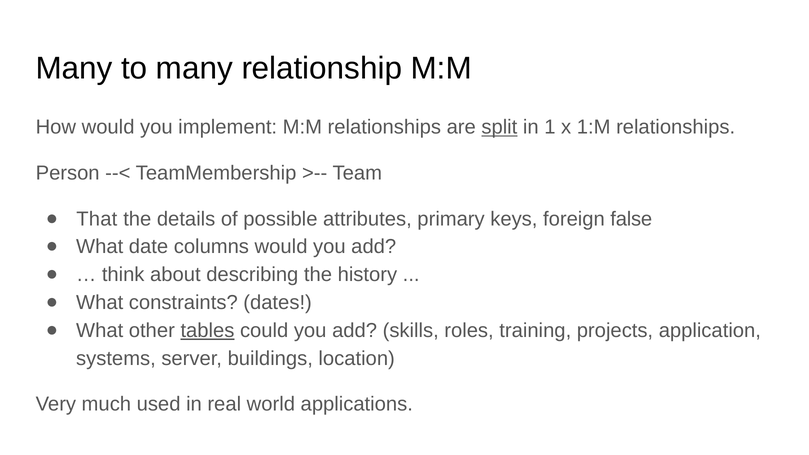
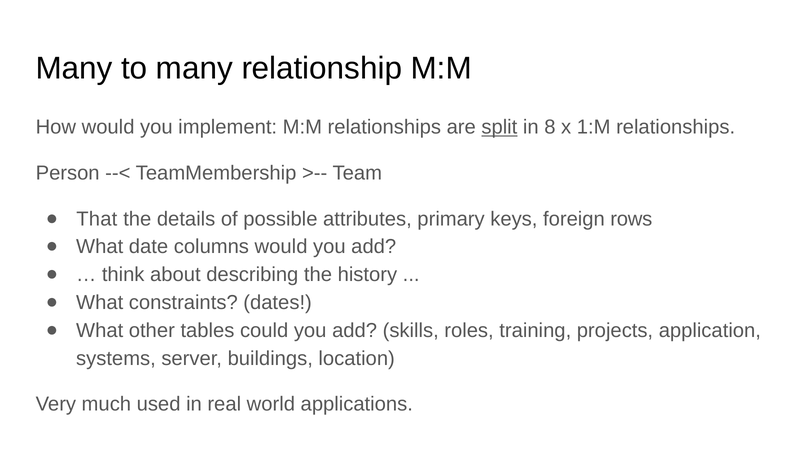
1: 1 -> 8
false: false -> rows
tables underline: present -> none
